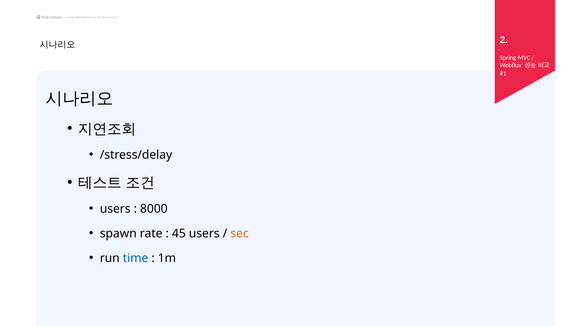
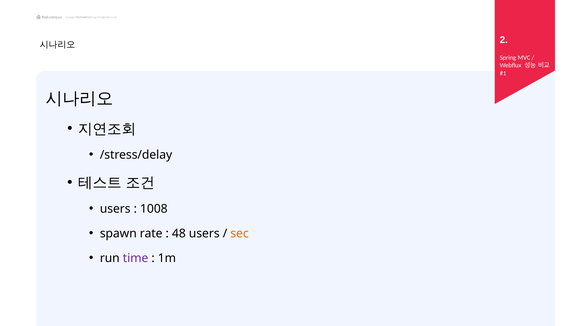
8000: 8000 -> 1008
45: 45 -> 48
time colour: blue -> purple
